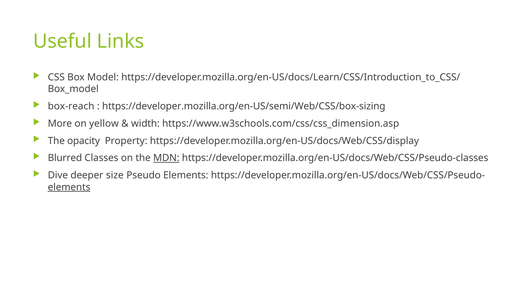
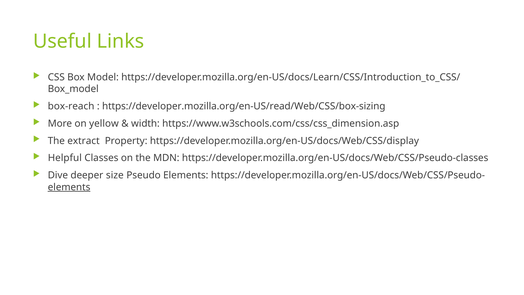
https://developer.mozilla.org/en-US/semi/Web/CSS/box-sizing: https://developer.mozilla.org/en-US/semi/Web/CSS/box-sizing -> https://developer.mozilla.org/en-US/read/Web/CSS/box-sizing
opacity: opacity -> extract
Blurred: Blurred -> Helpful
MDN underline: present -> none
